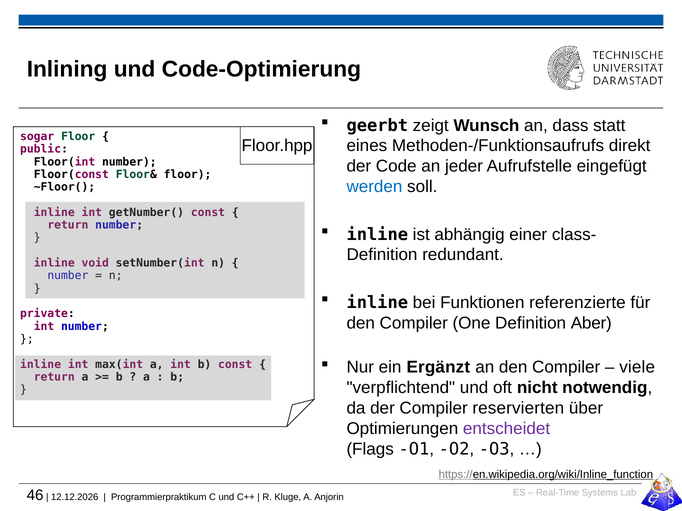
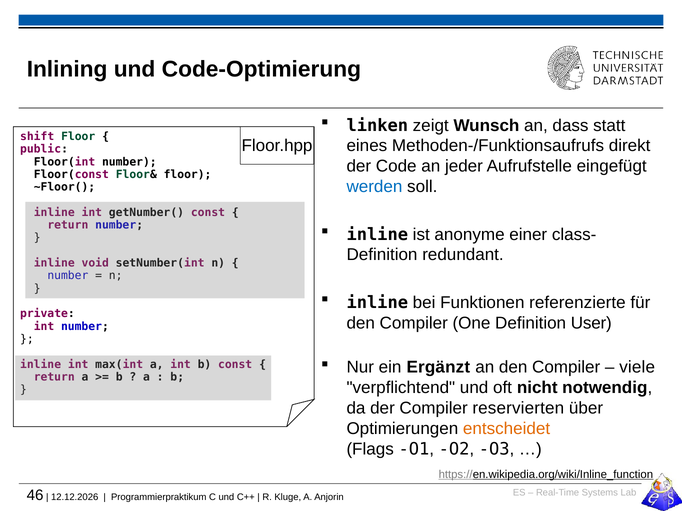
geerbt: geerbt -> linken
sogar: sogar -> shift
abhängig: abhängig -> anonyme
Aber: Aber -> User
entscheidet colour: purple -> orange
